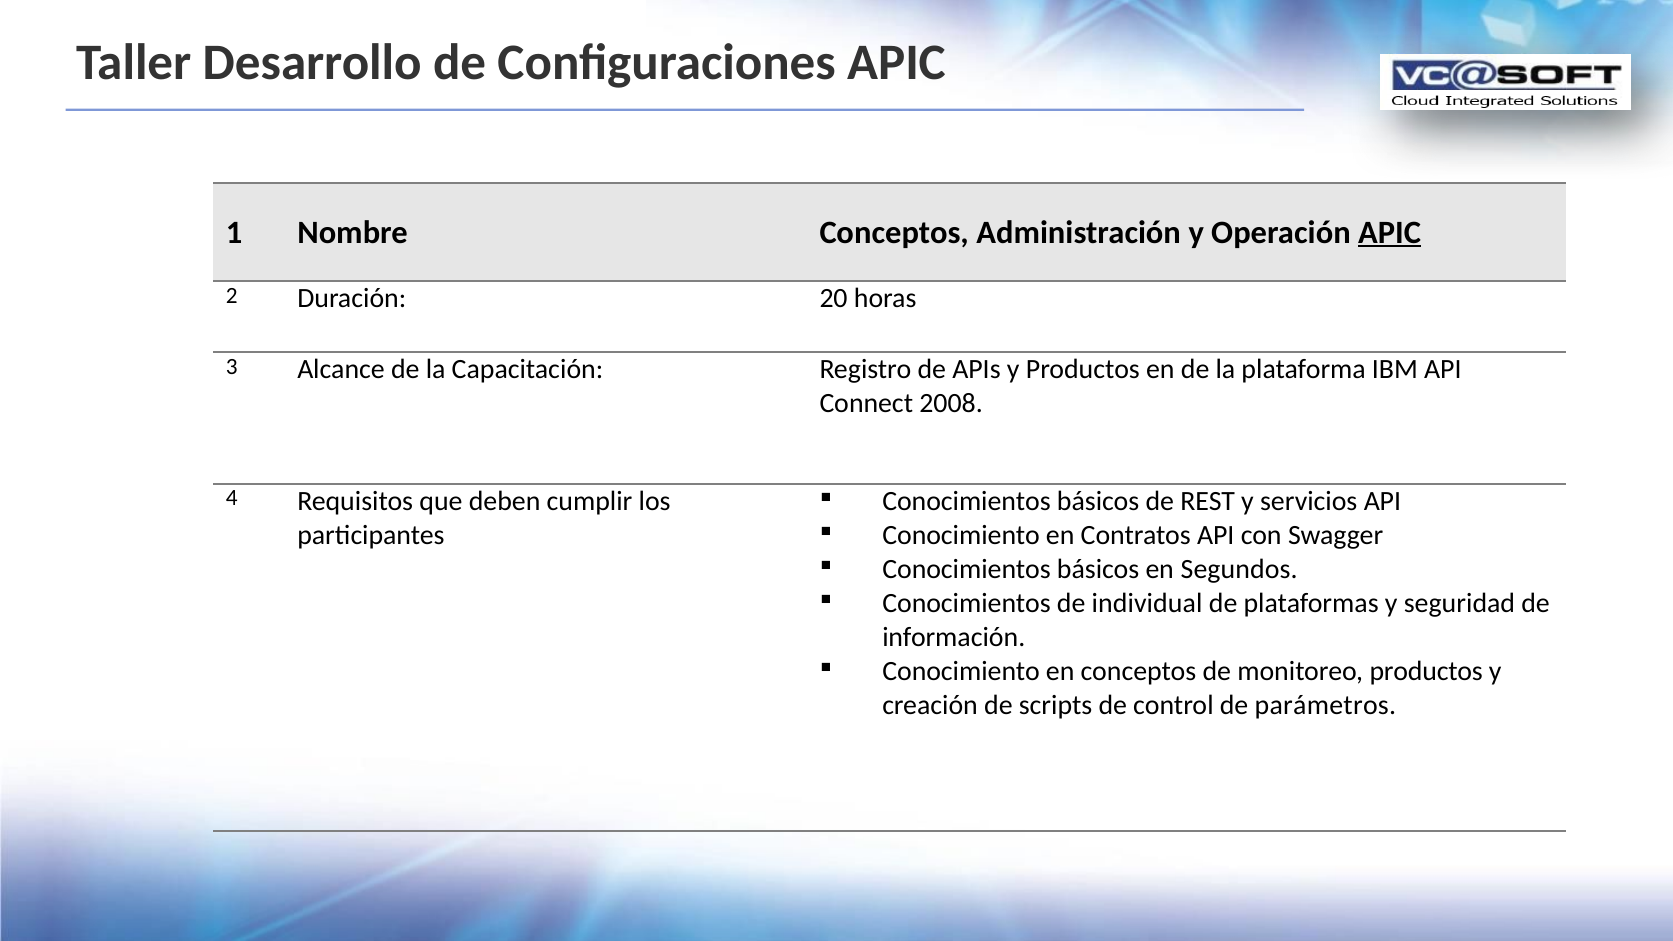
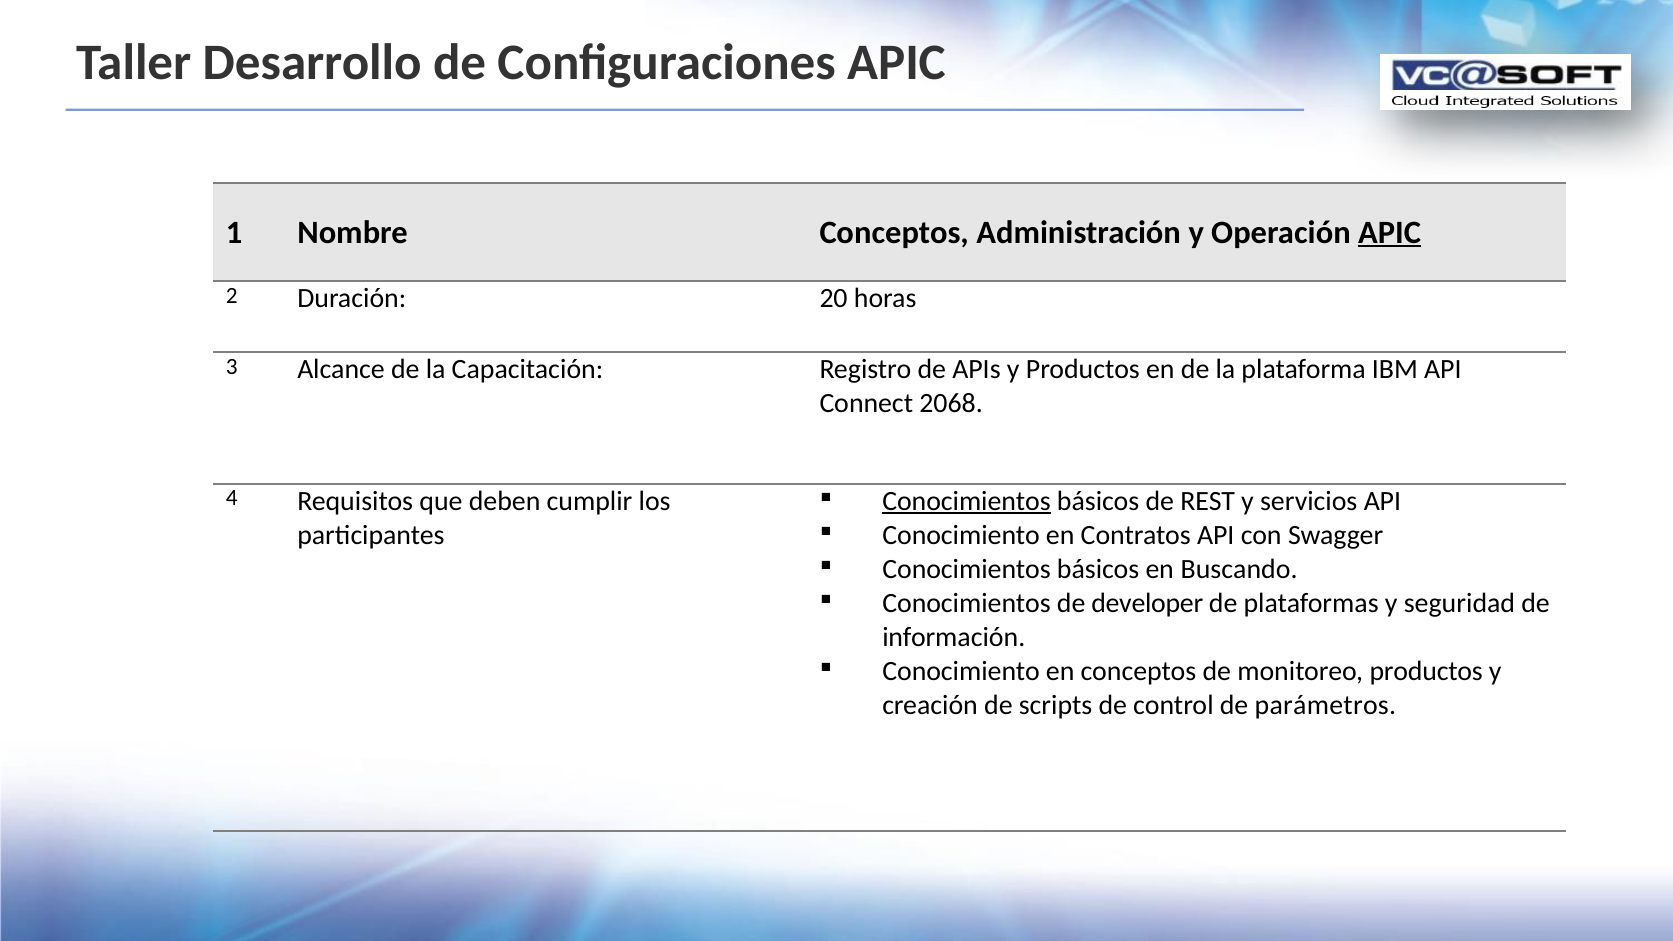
2008: 2008 -> 2068
Conocimientos at (967, 501) underline: none -> present
Segundos: Segundos -> Buscando
individual: individual -> developer
